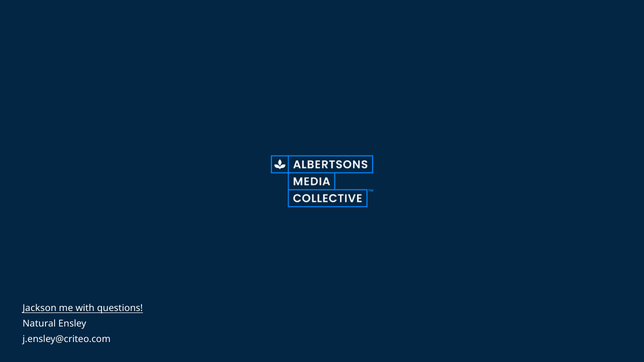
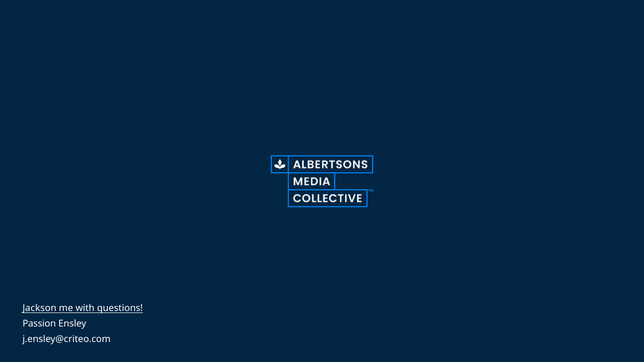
Natural: Natural -> Passion
